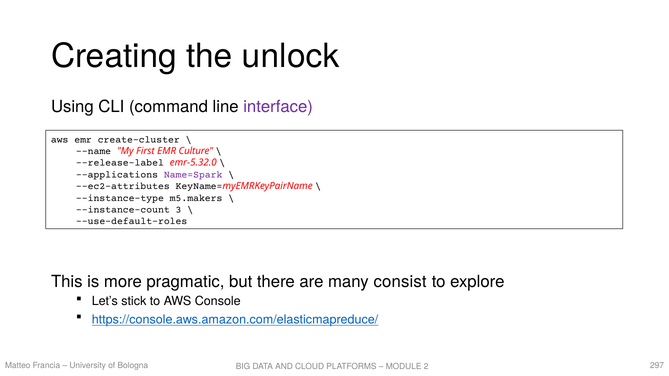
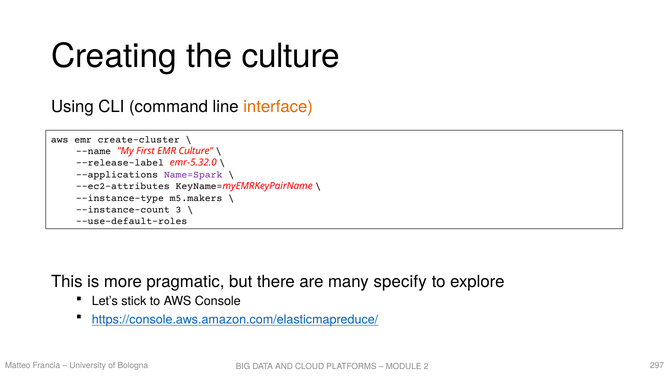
the unlock: unlock -> culture
interface colour: purple -> orange
consist: consist -> specify
